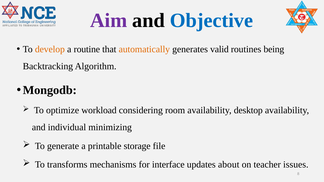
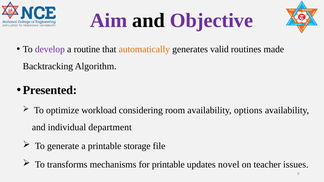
Objective colour: blue -> purple
develop colour: orange -> purple
being: being -> made
Mongodb: Mongodb -> Presented
desktop: desktop -> options
minimizing: minimizing -> department
for interface: interface -> printable
about: about -> novel
